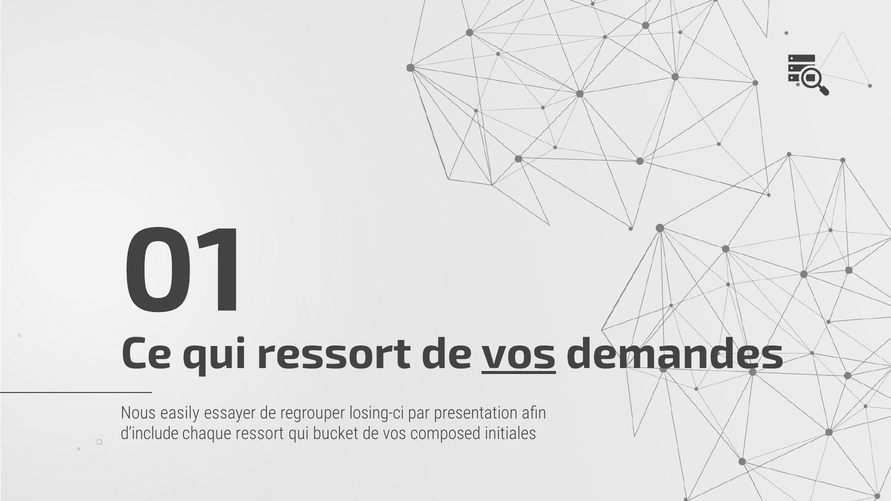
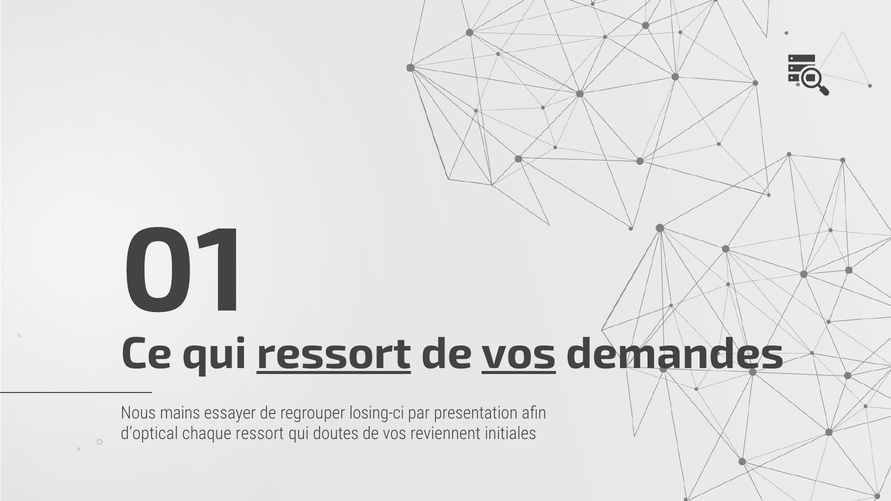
ressort at (334, 354) underline: none -> present
easily: easily -> mains
d’include: d’include -> d’optical
bucket: bucket -> doutes
composed: composed -> reviennent
